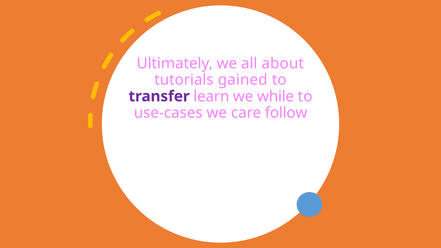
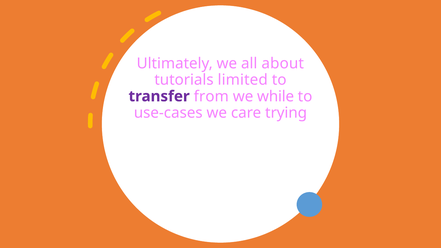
gained: gained -> limited
learn: learn -> from
follow: follow -> trying
